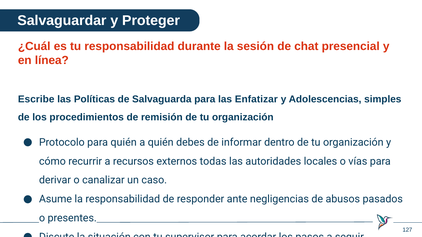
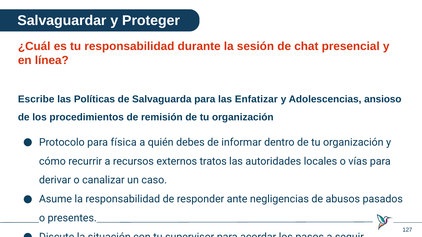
simples: simples -> ansioso
para quién: quién -> física
todas: todas -> tratos
